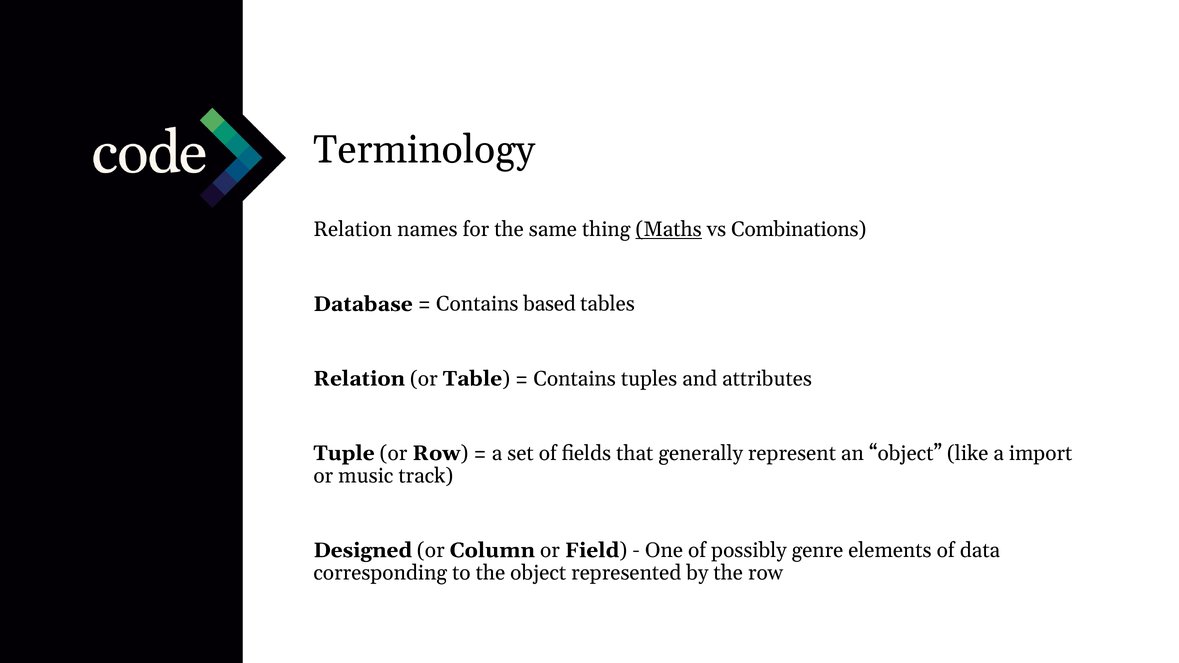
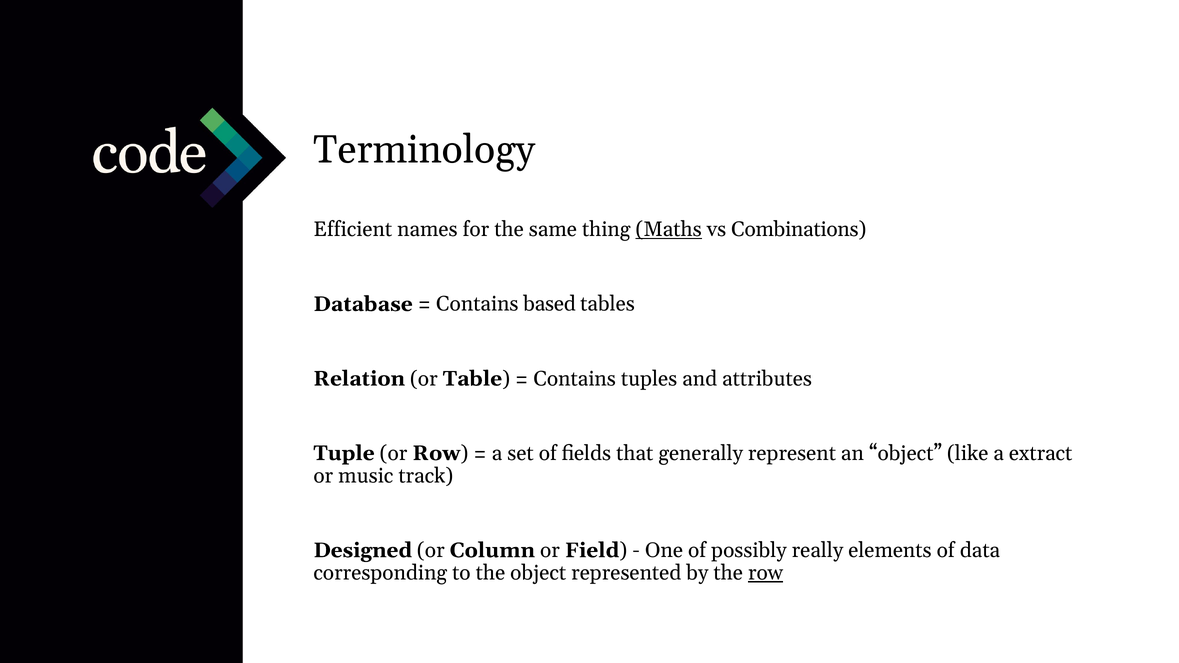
Relation at (353, 230): Relation -> Efficient
import: import -> extract
genre: genre -> really
row at (766, 573) underline: none -> present
